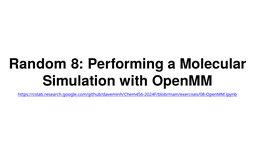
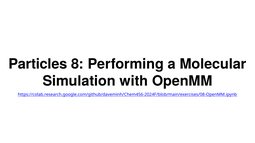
Random: Random -> Particles
